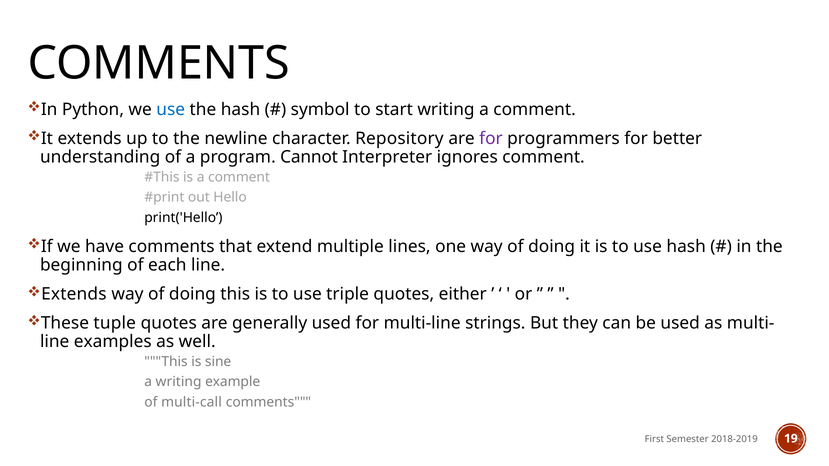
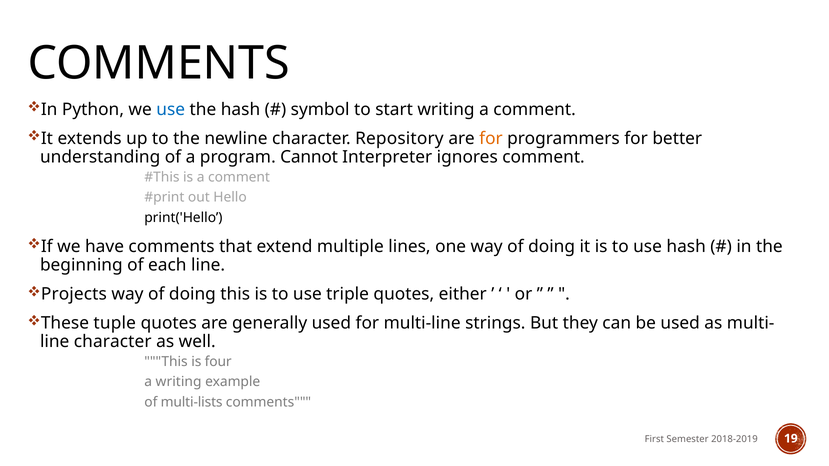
for at (491, 139) colour: purple -> orange
Extends at (74, 294): Extends -> Projects
line examples: examples -> character
sine: sine -> four
multi-call: multi-call -> multi-lists
